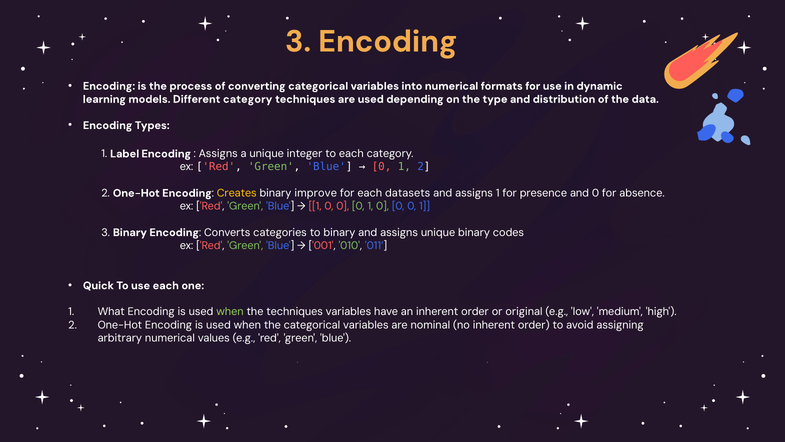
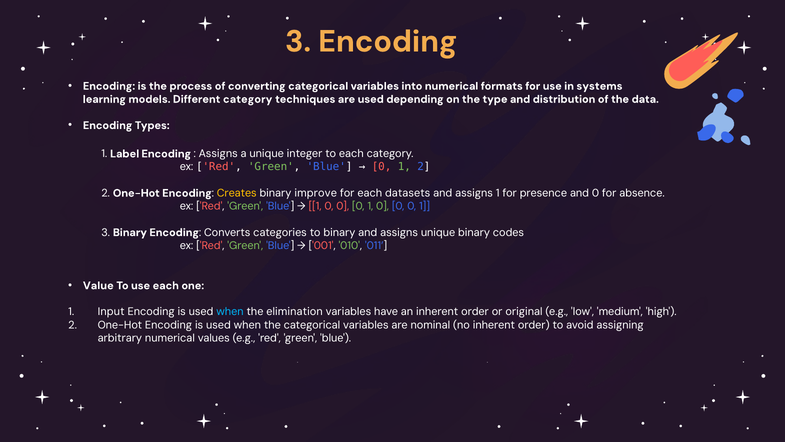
dynamic: dynamic -> systems
Quick: Quick -> Value
What: What -> Input
when at (230, 312) colour: light green -> light blue
the techniques: techniques -> elimination
